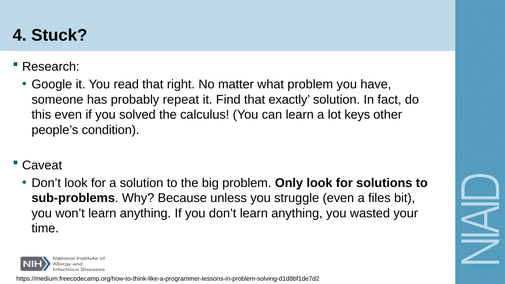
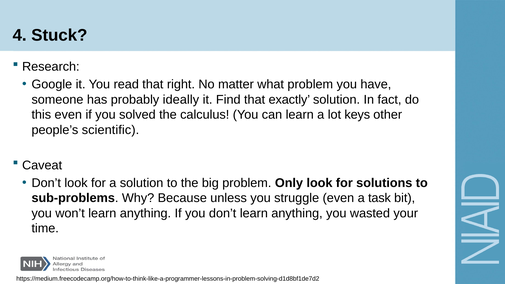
repeat: repeat -> ideally
condition: condition -> scientific
files: files -> task
